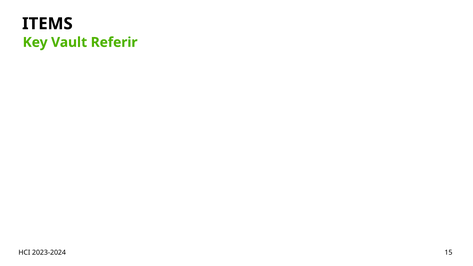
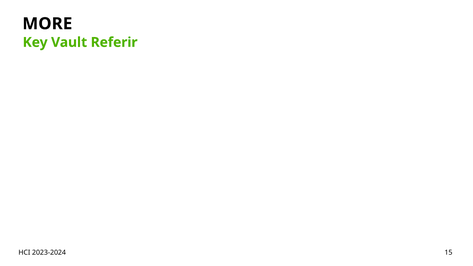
ITEMS: ITEMS -> MORE
